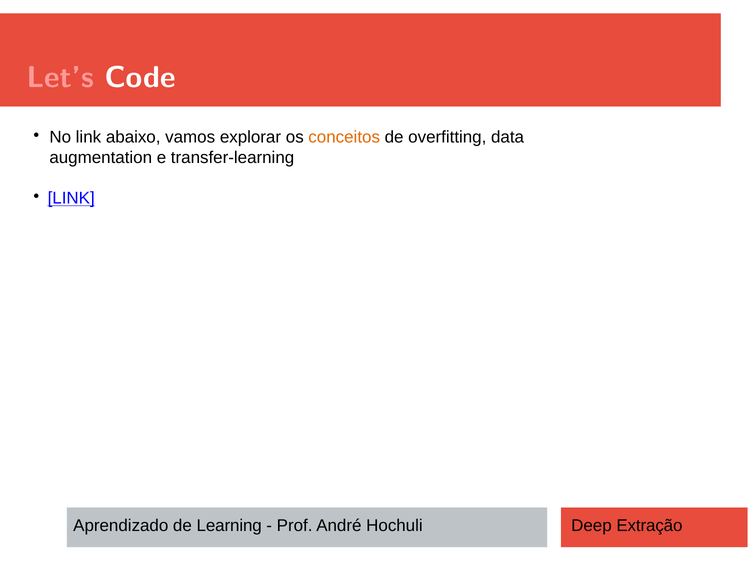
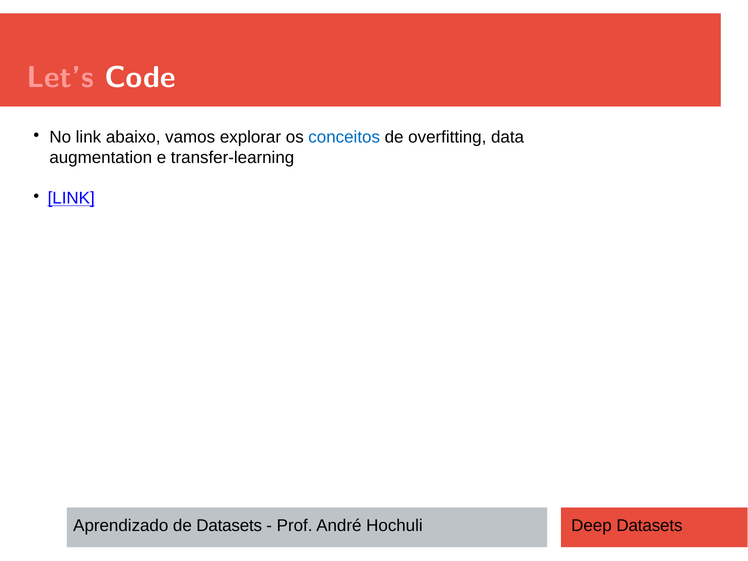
conceitos colour: orange -> blue
de Learning: Learning -> Datasets
Deep Extração: Extração -> Datasets
